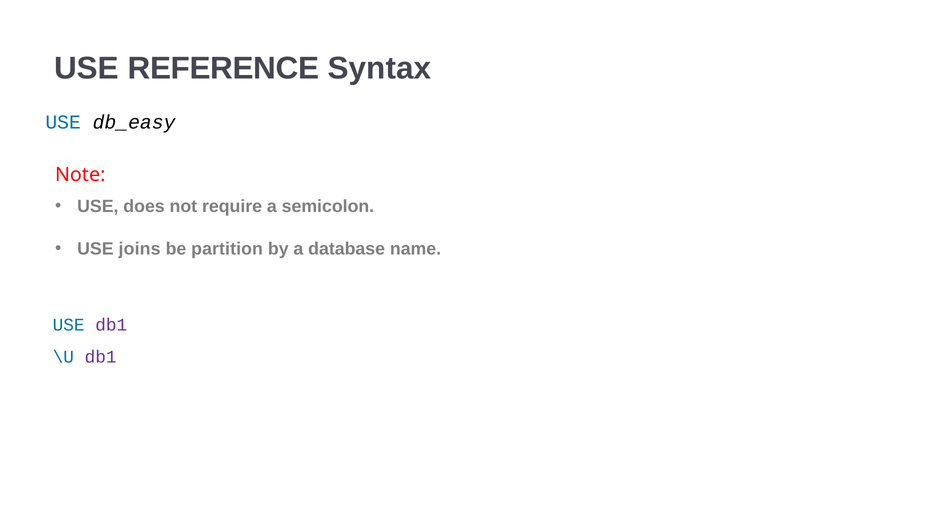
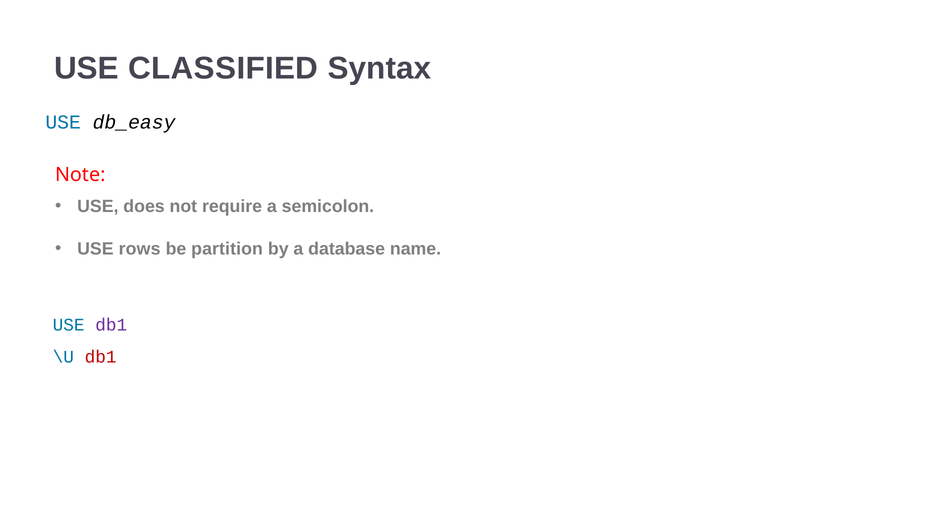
REFERENCE: REFERENCE -> CLASSIFIED
joins: joins -> rows
db1 at (101, 357) colour: purple -> red
